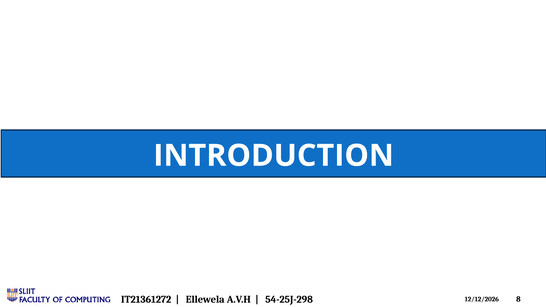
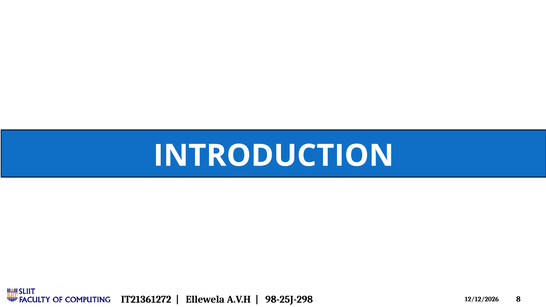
54-25J-298: 54-25J-298 -> 98-25J-298
